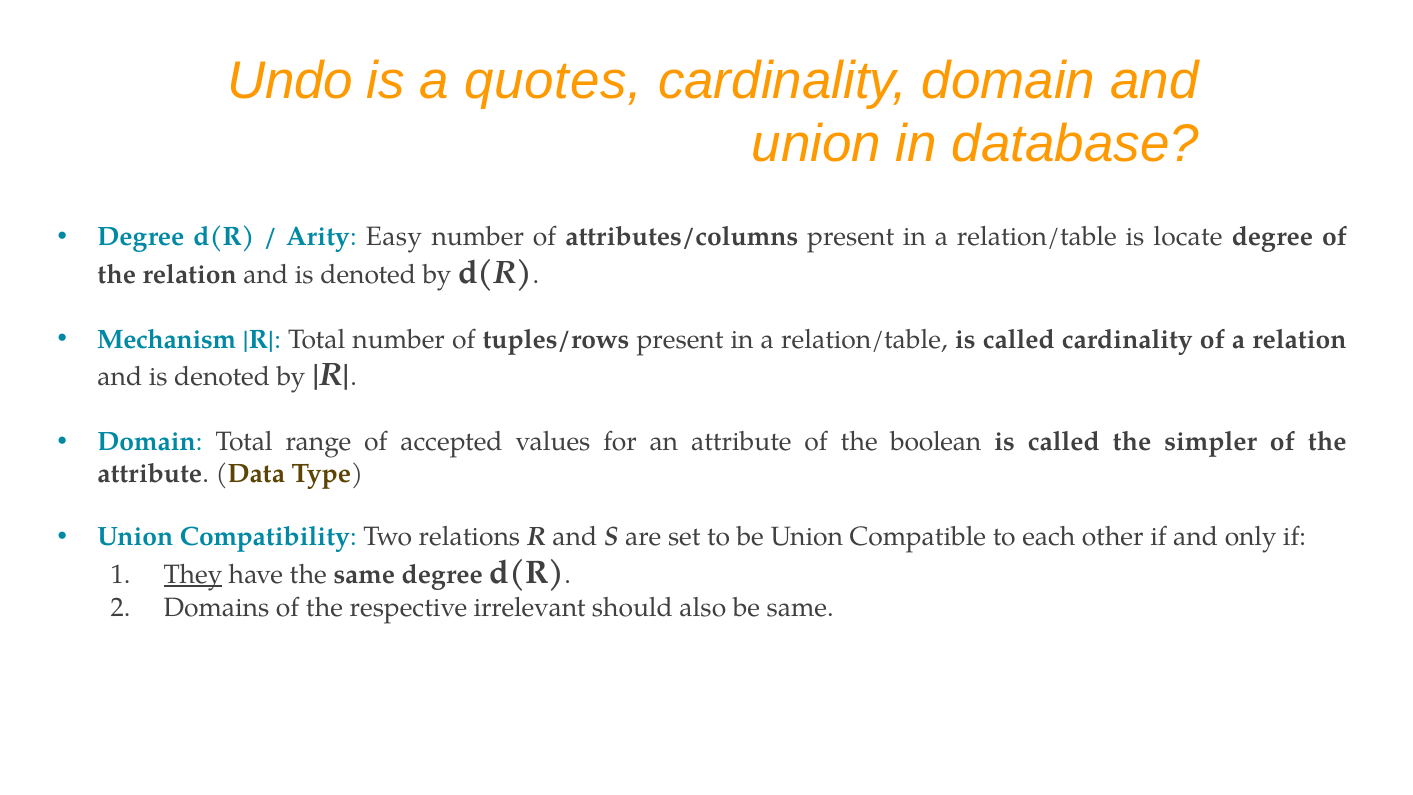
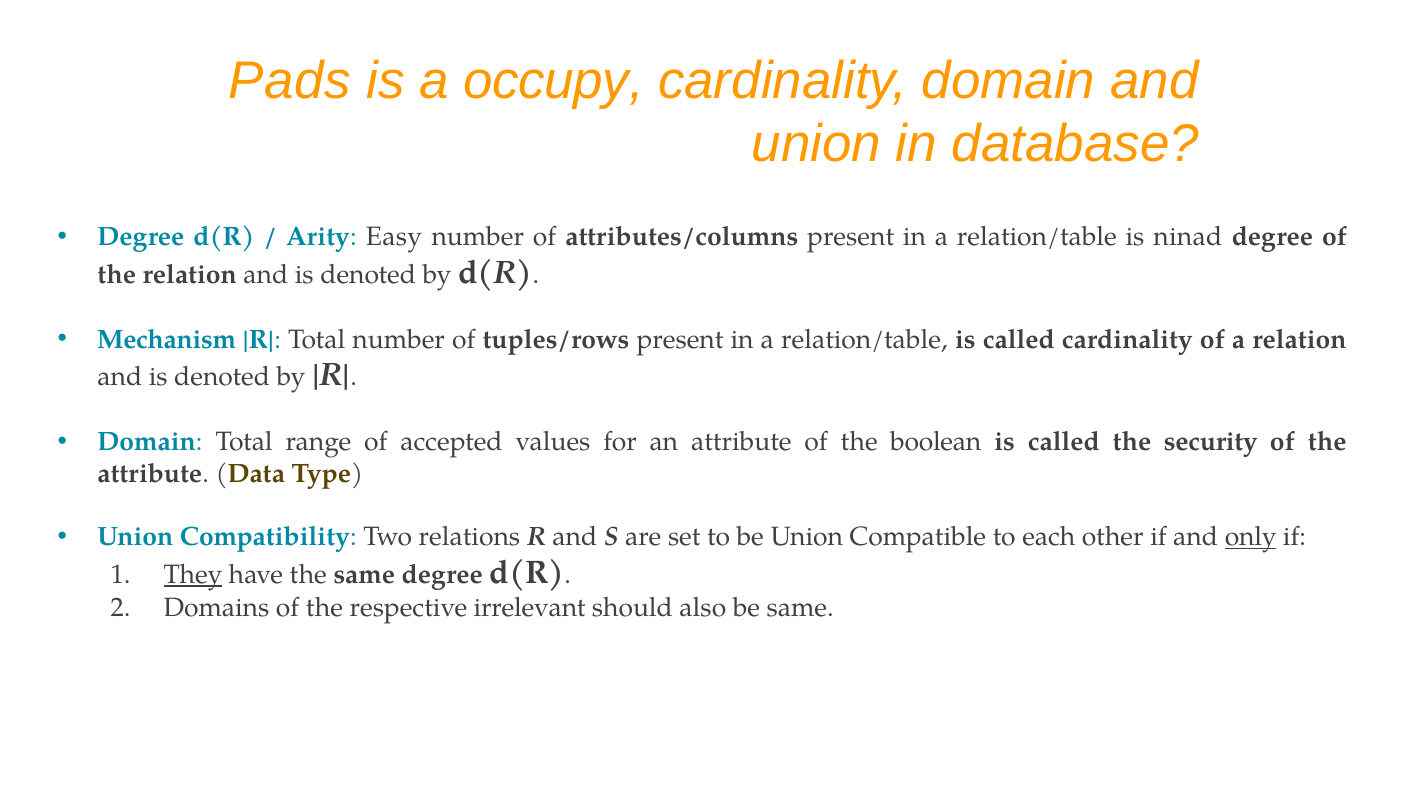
Undo: Undo -> Pads
quotes: quotes -> occupy
locate: locate -> ninad
simpler: simpler -> security
only underline: none -> present
